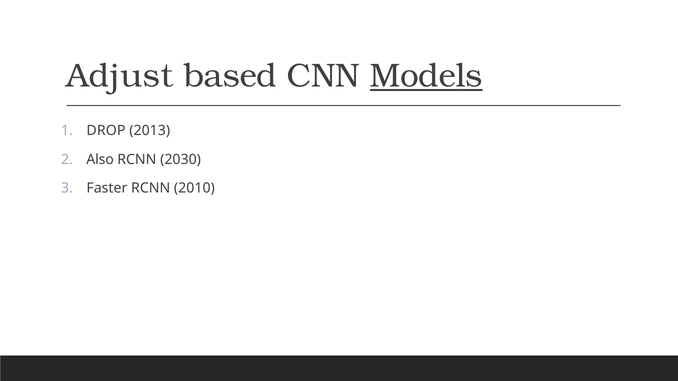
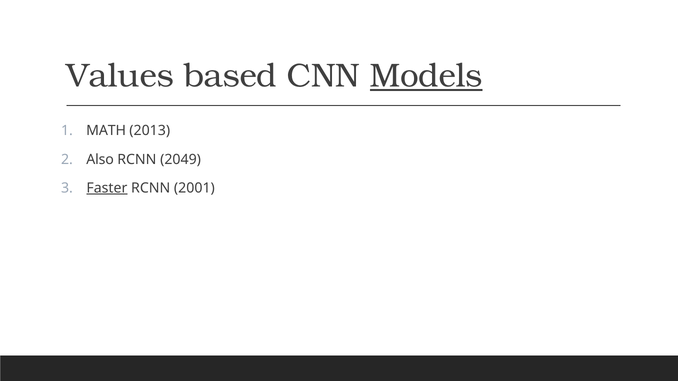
Adjust: Adjust -> Values
DROP: DROP -> MATH
2030: 2030 -> 2049
Faster underline: none -> present
2010: 2010 -> 2001
